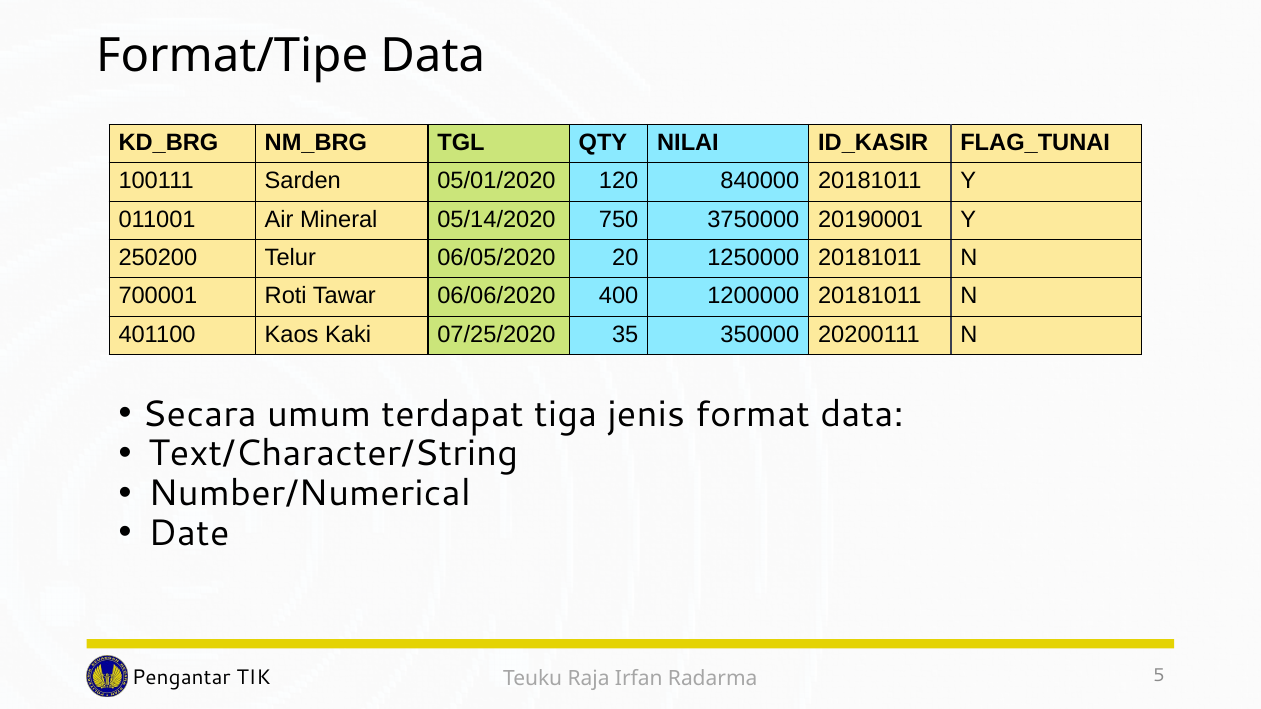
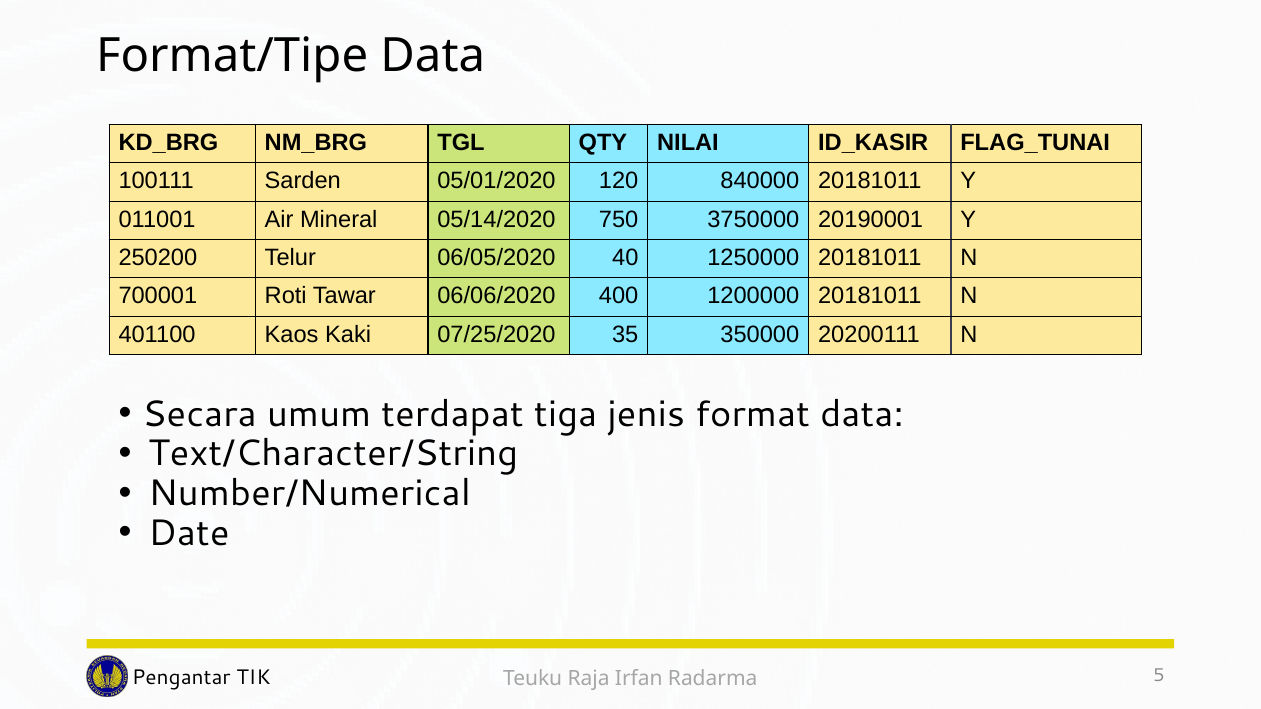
20: 20 -> 40
